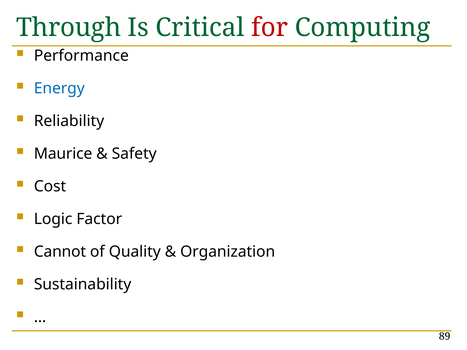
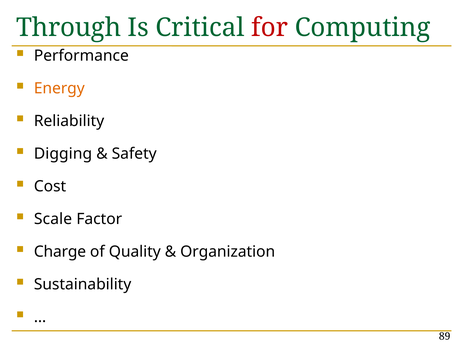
Energy colour: blue -> orange
Maurice: Maurice -> Digging
Logic: Logic -> Scale
Cannot: Cannot -> Charge
